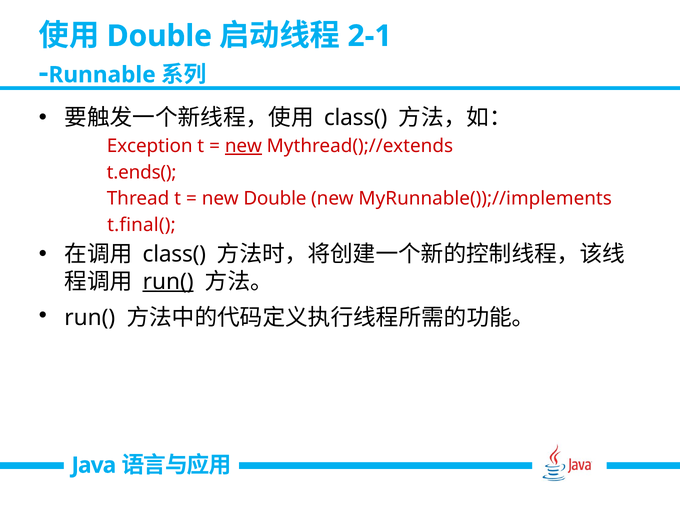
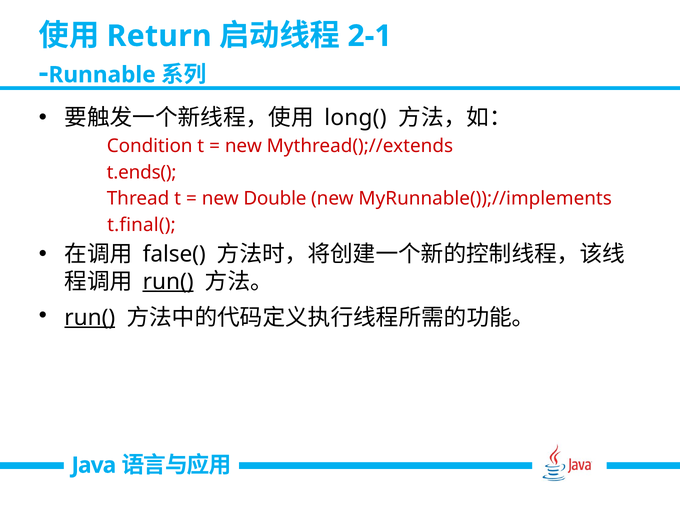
Double at (159, 36): Double -> Return
class( at (356, 118): class( -> long(
Exception: Exception -> Condition
new at (243, 146) underline: present -> none
class( at (174, 254): class( -> false(
run( at (90, 318) underline: none -> present
